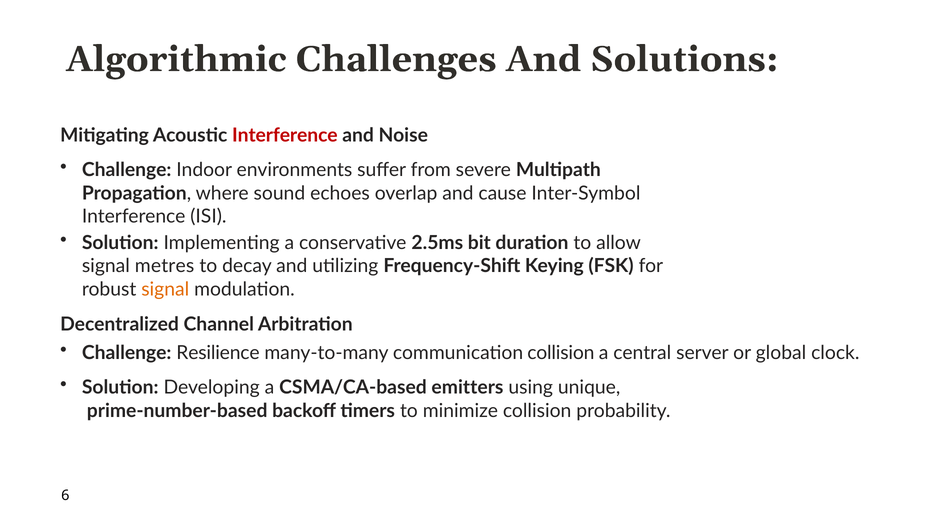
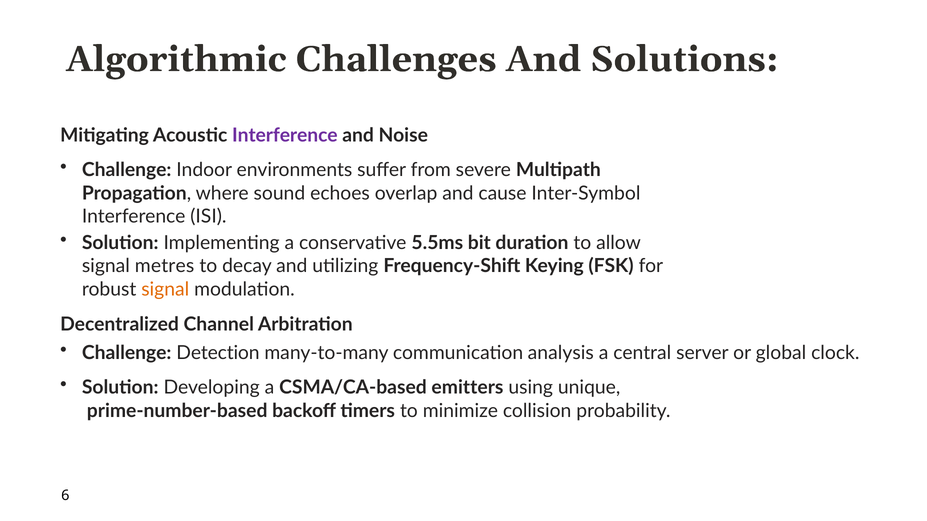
Interference at (285, 136) colour: red -> purple
2.5ms: 2.5ms -> 5.5ms
Resilience: Resilience -> Detection
communication collision: collision -> analysis
